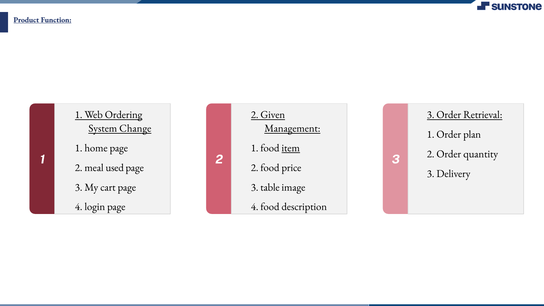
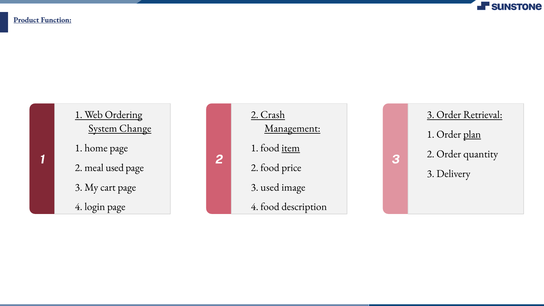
Given: Given -> Crash
plan underline: none -> present
3 table: table -> used
